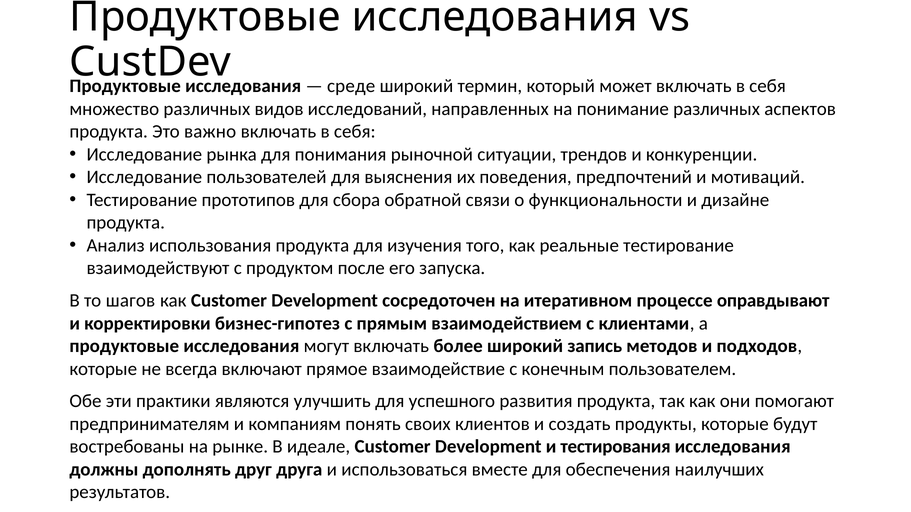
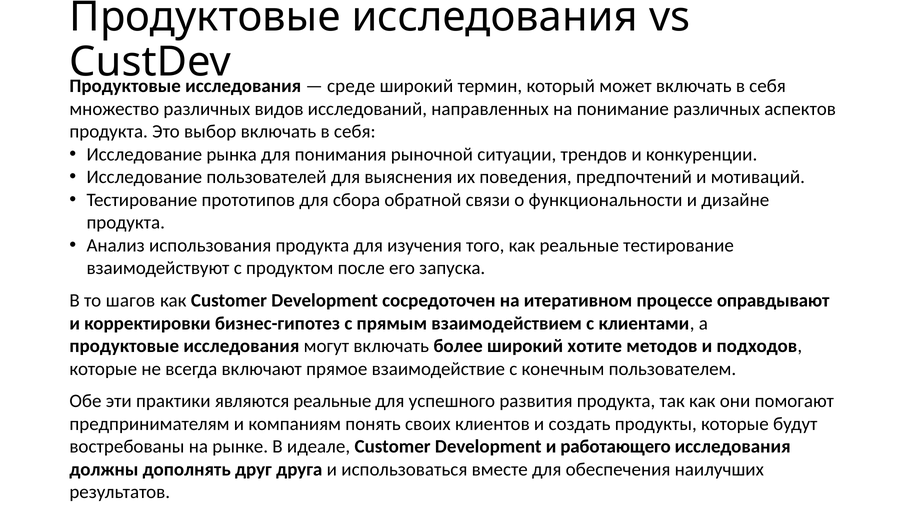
важно: важно -> выбор
запись: запись -> хотите
являются улучшить: улучшить -> реальные
тестирования: тестирования -> работающего
